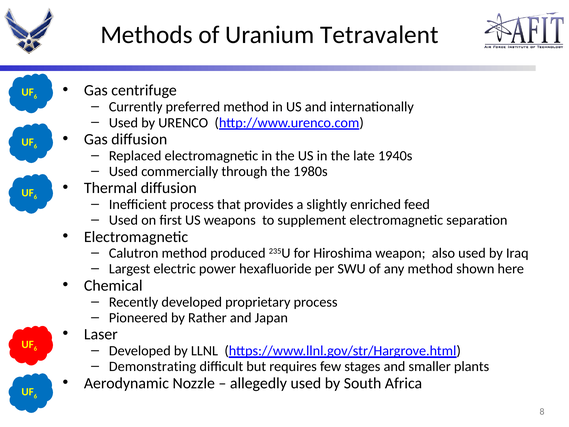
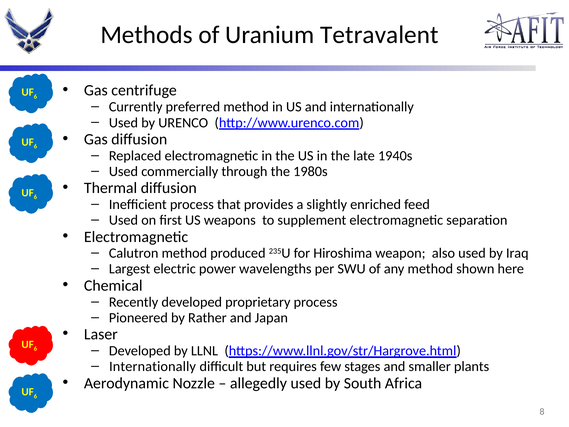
hexafluoride: hexafluoride -> wavelengths
Demonstrating at (153, 366): Demonstrating -> Internationally
